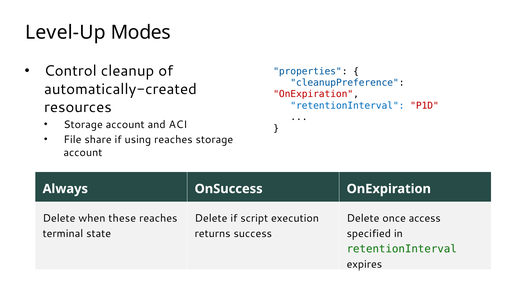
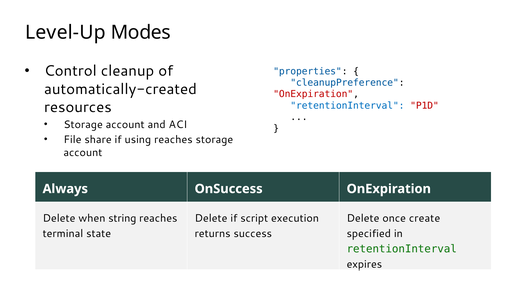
these: these -> string
access: access -> create
